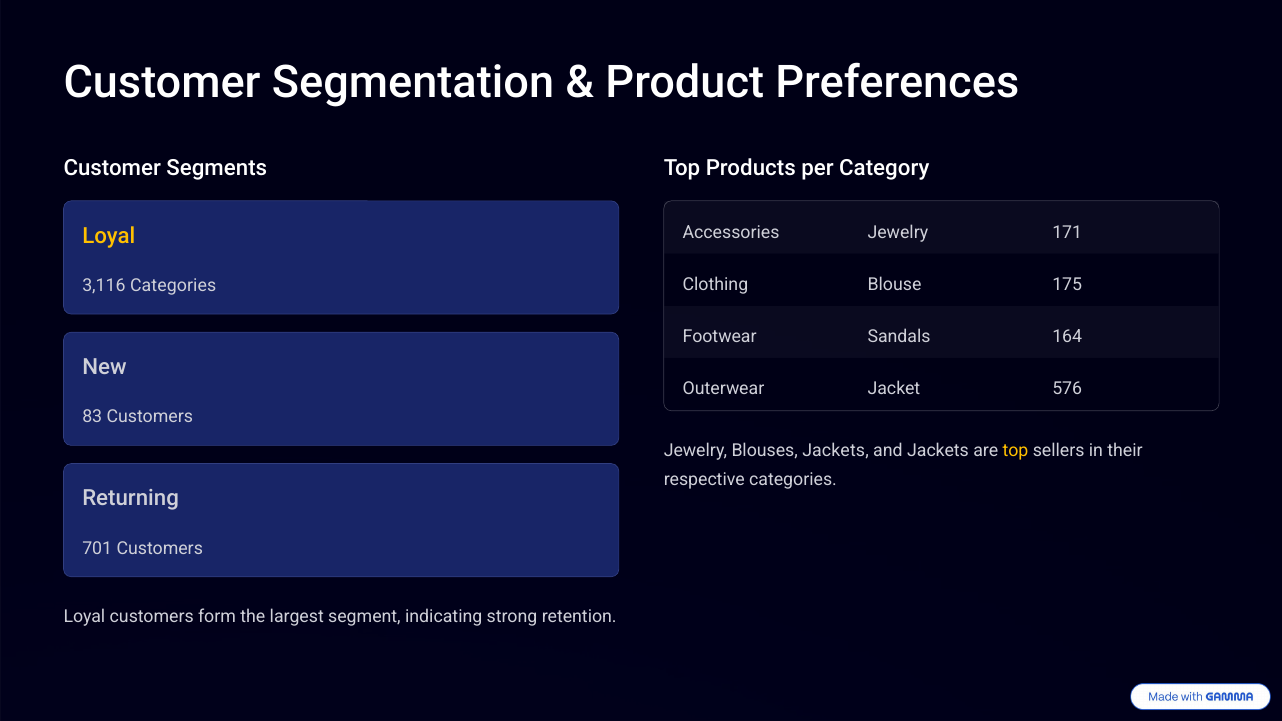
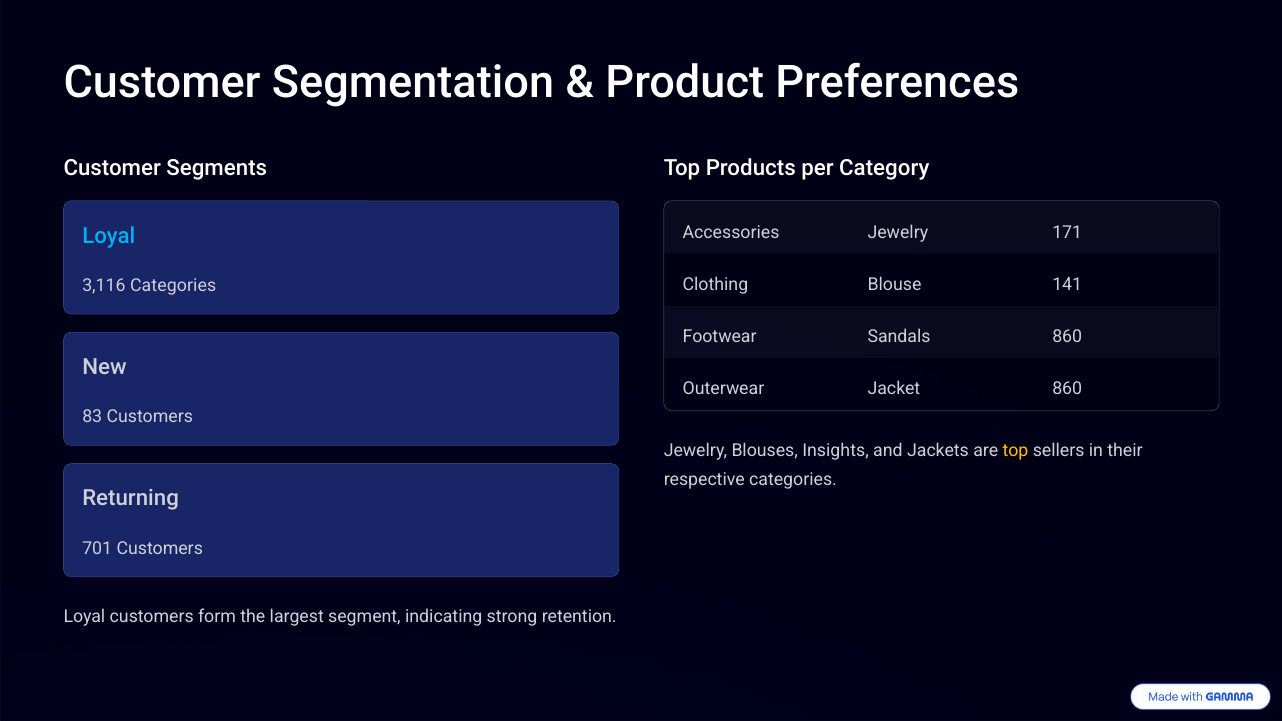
Loyal at (109, 236) colour: yellow -> light blue
175: 175 -> 141
Sandals 164: 164 -> 860
Jacket 576: 576 -> 860
Blouses Jackets: Jackets -> Insights
